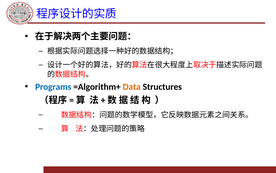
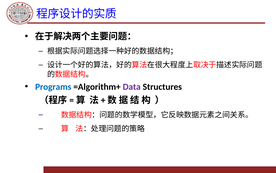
Data colour: orange -> purple
